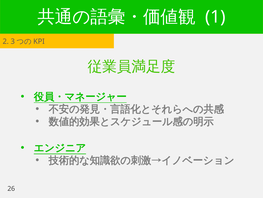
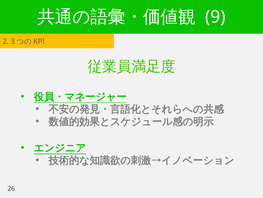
1: 1 -> 9
